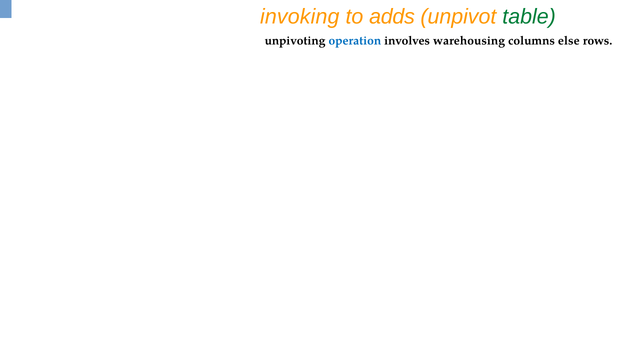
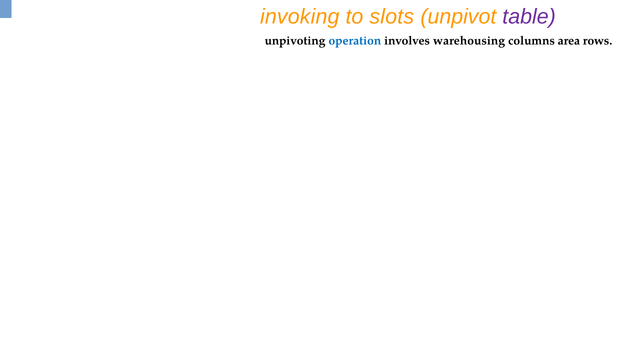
adds: adds -> slots
table colour: green -> purple
else: else -> area
